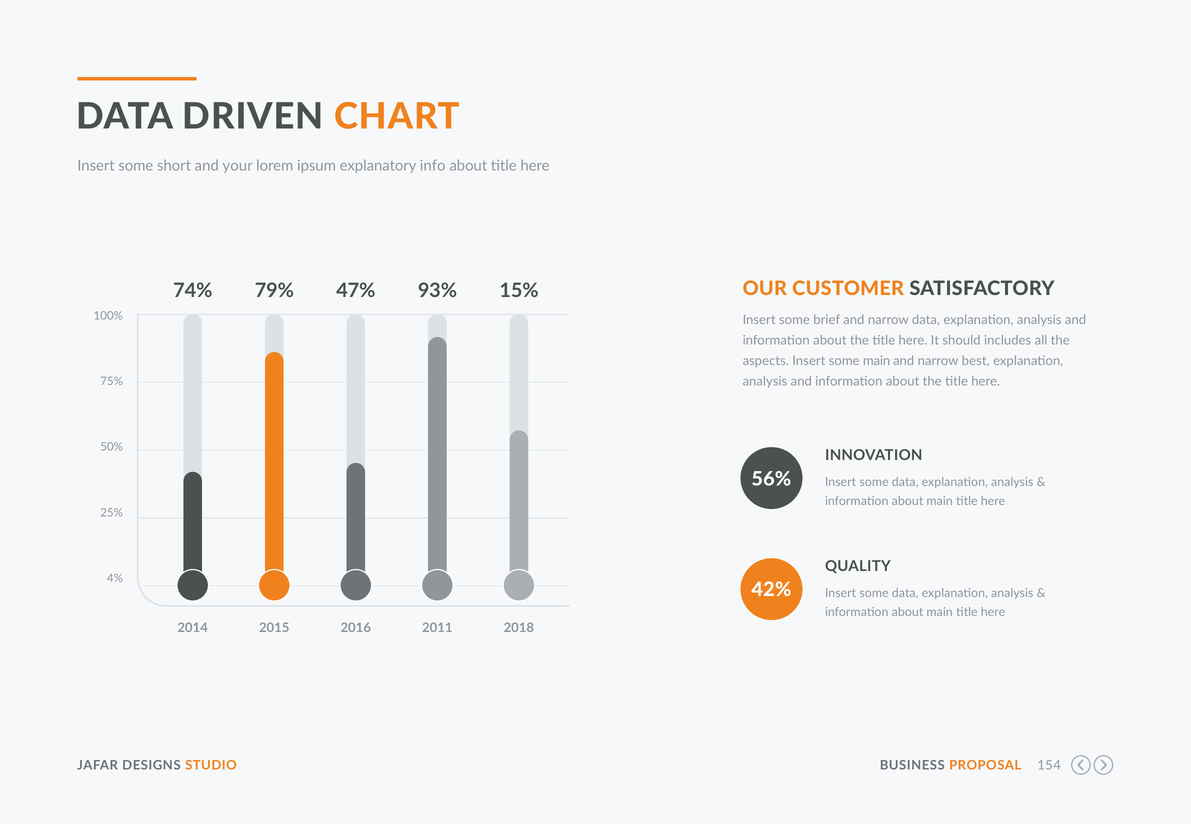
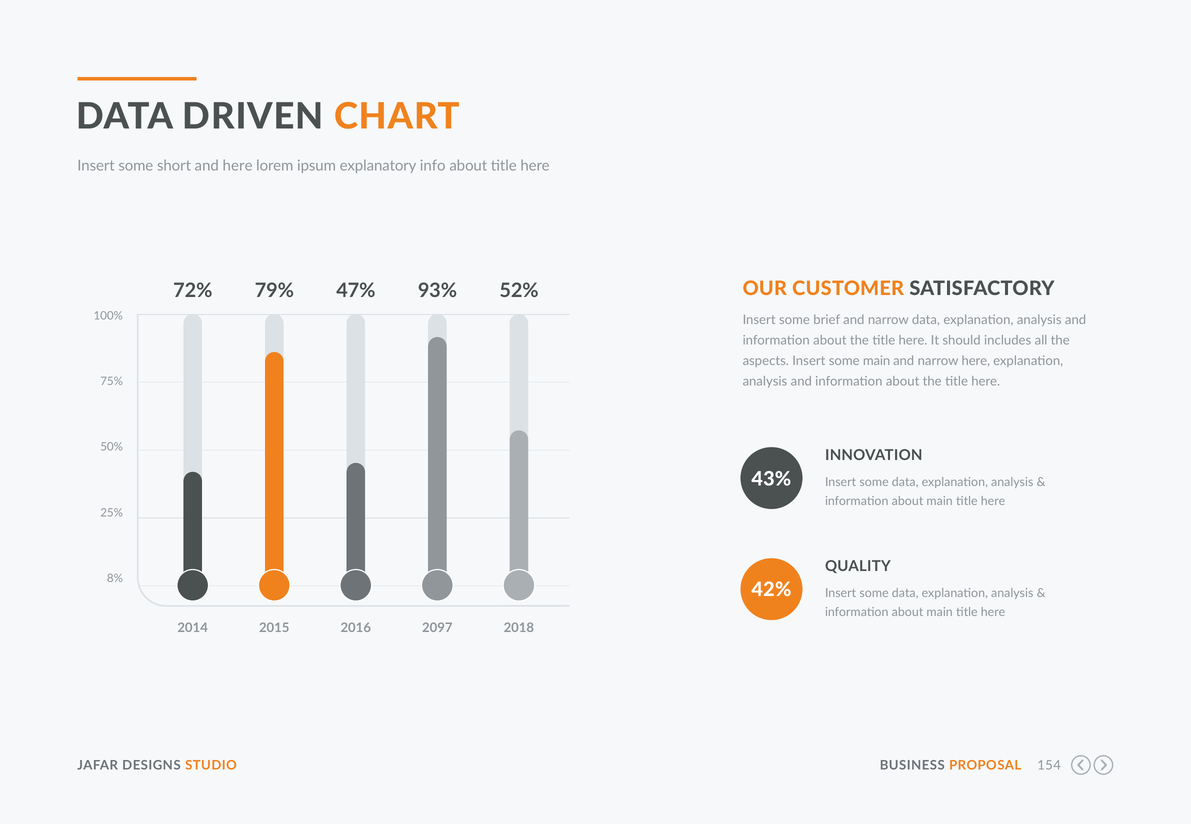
and your: your -> here
74%: 74% -> 72%
15%: 15% -> 52%
narrow best: best -> here
56%: 56% -> 43%
4%: 4% -> 8%
2011: 2011 -> 2097
